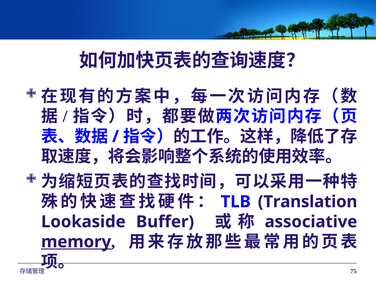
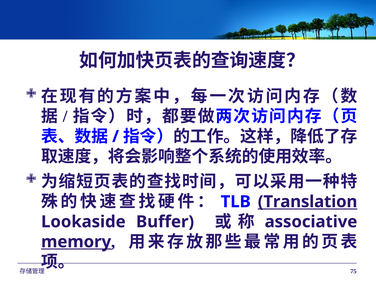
Translation underline: none -> present
